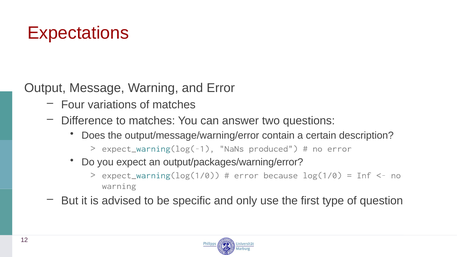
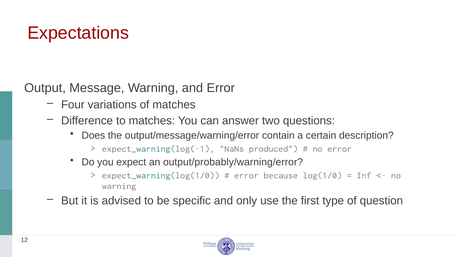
output/packages/warning/error: output/packages/warning/error -> output/probably/warning/error
